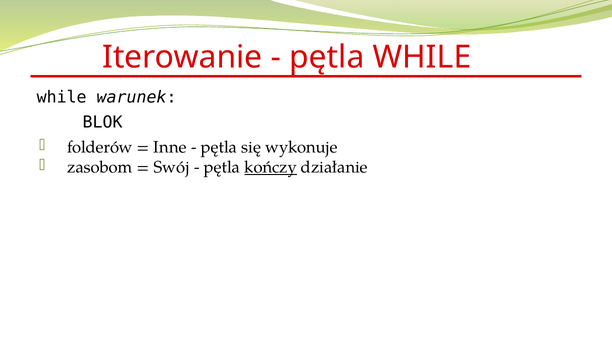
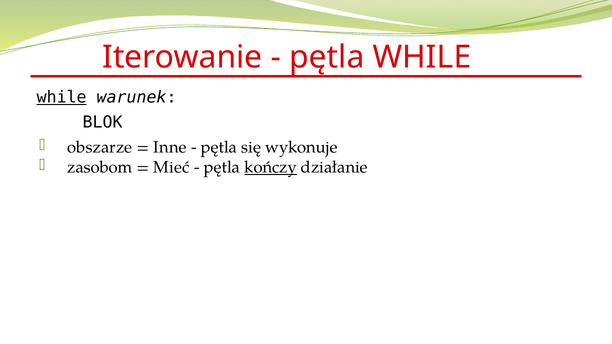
while at (62, 98) underline: none -> present
folderów: folderów -> obszarze
Swój: Swój -> Mieć
